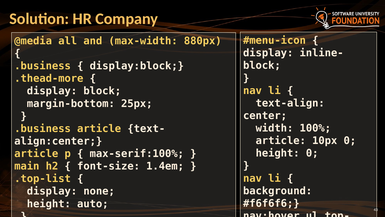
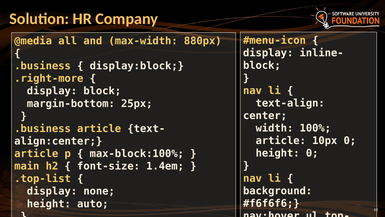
.thead-more: .thead-more -> .right-more
max-serif:100%: max-serif:100% -> max-block:100%
